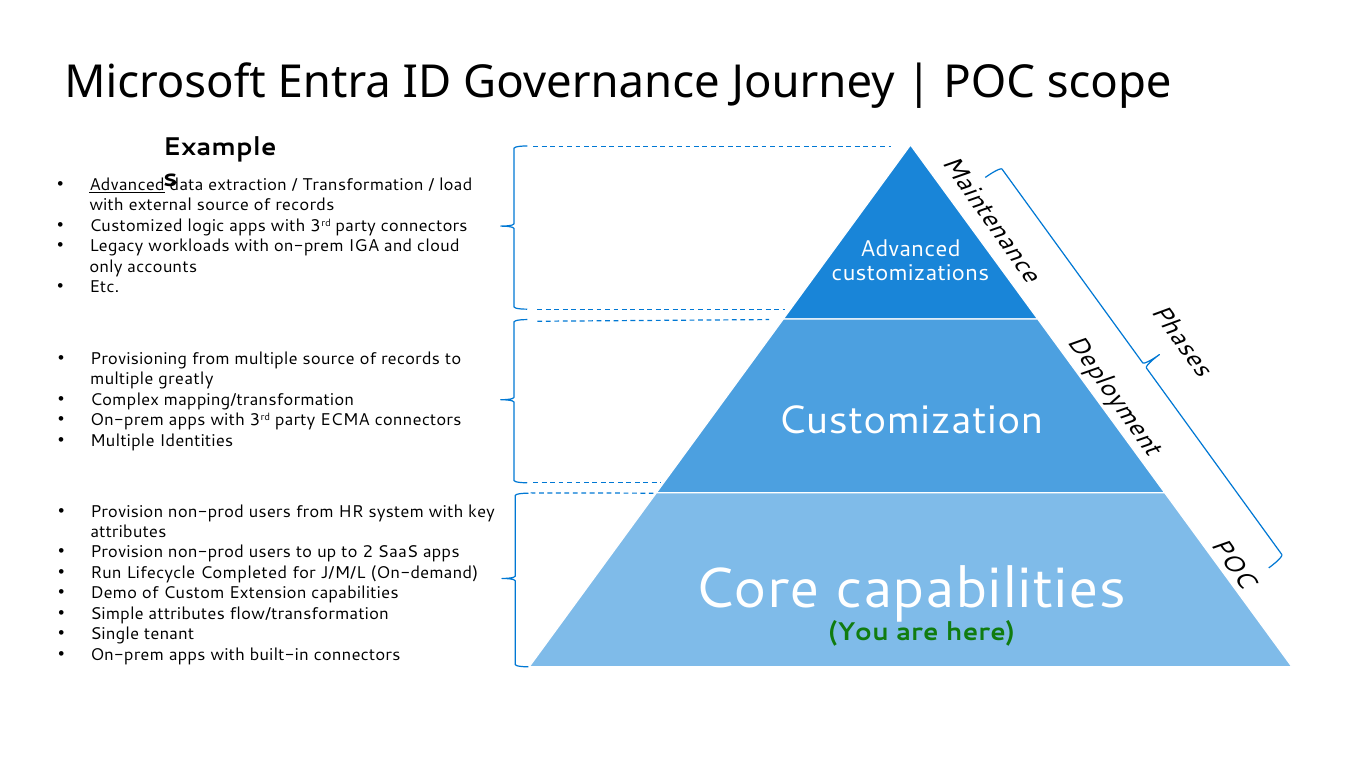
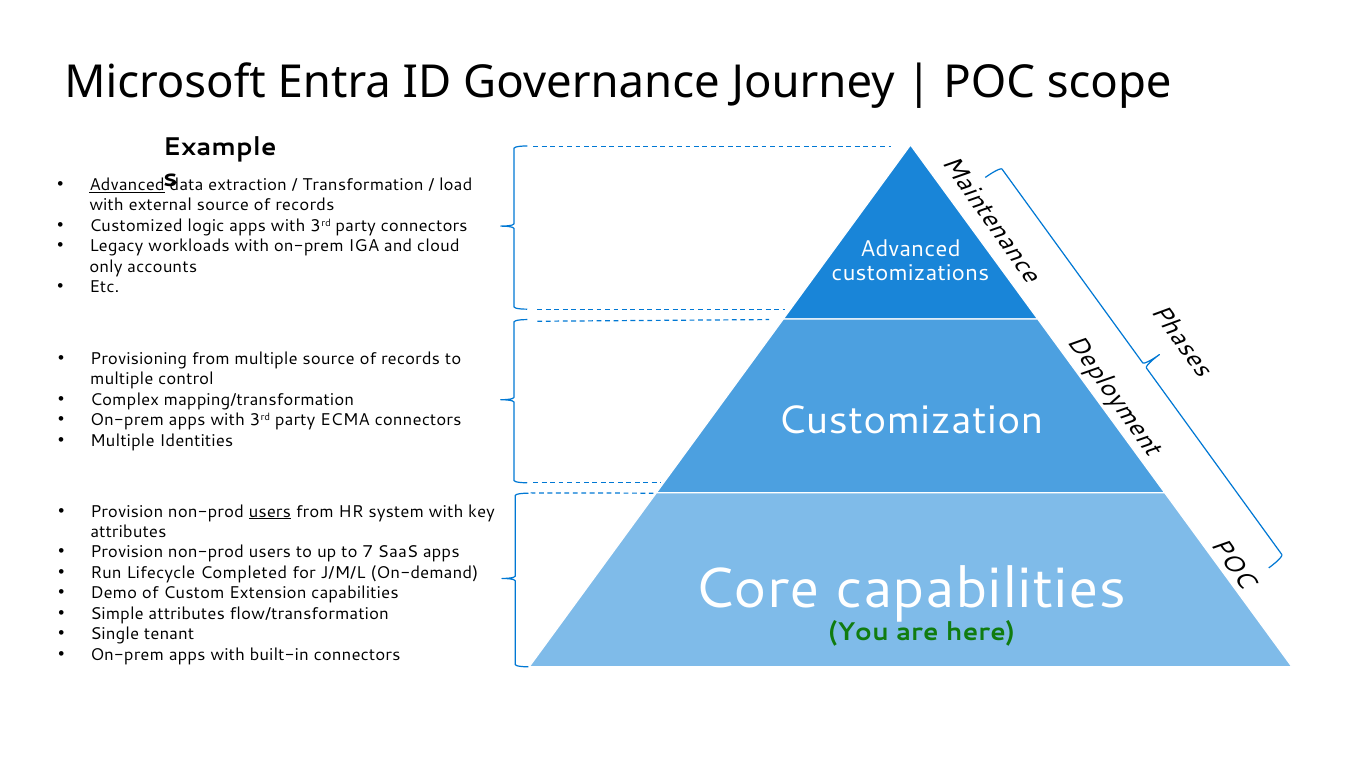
greatly: greatly -> control
users at (270, 512) underline: none -> present
2: 2 -> 7
